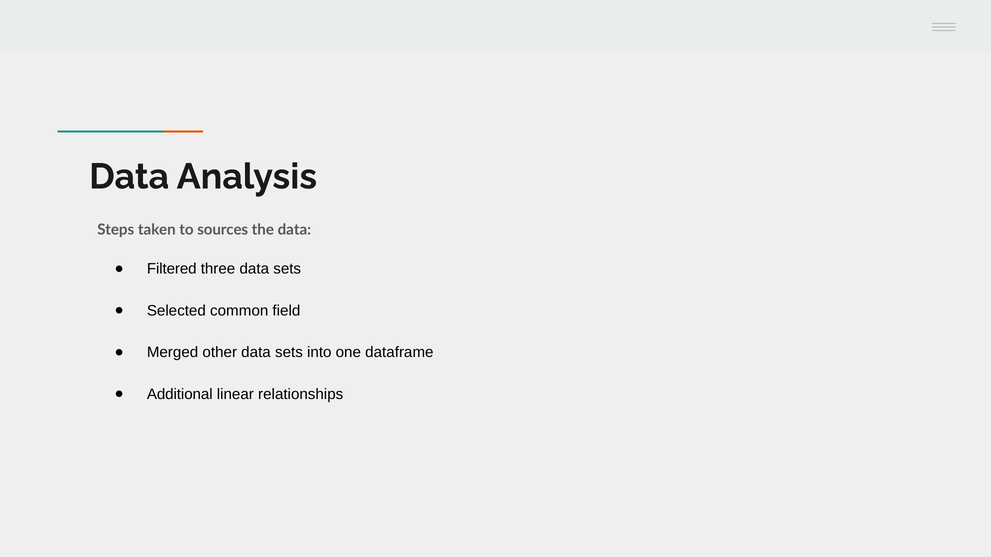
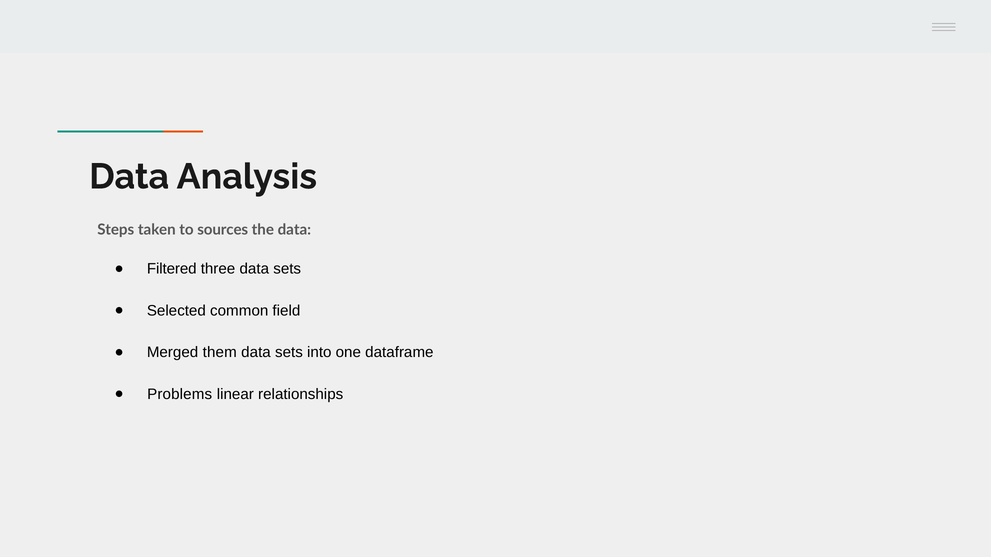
other: other -> them
Additional: Additional -> Problems
